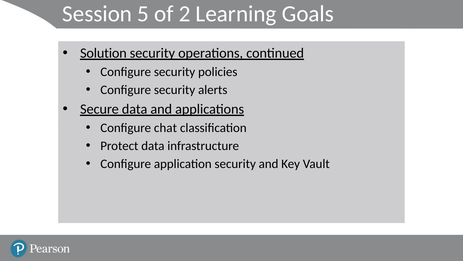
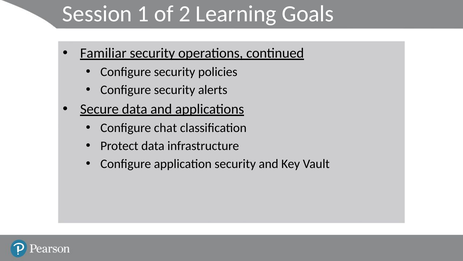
5: 5 -> 1
Solution: Solution -> Familiar
